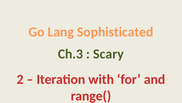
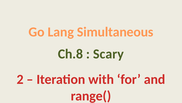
Sophisticated: Sophisticated -> Simultaneous
Ch.3: Ch.3 -> Ch.8
